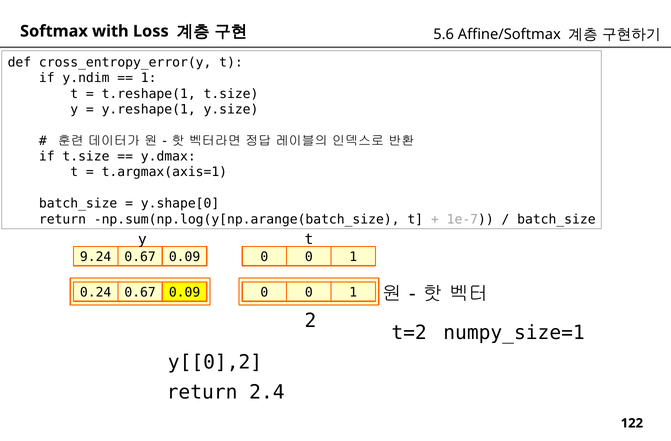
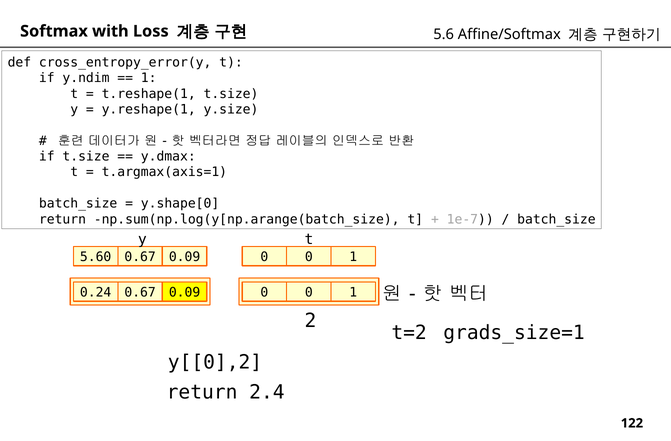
9.24: 9.24 -> 5.60
numpy_size=1: numpy_size=1 -> grads_size=1
